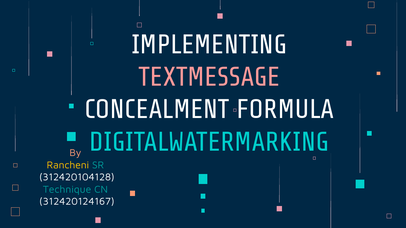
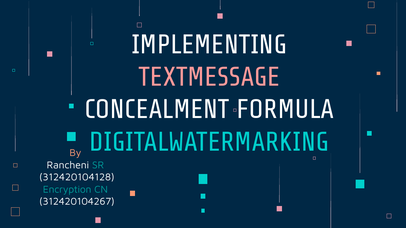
Rancheni colour: yellow -> white
Technique: Technique -> Encryption
312420124167: 312420124167 -> 312420104267
